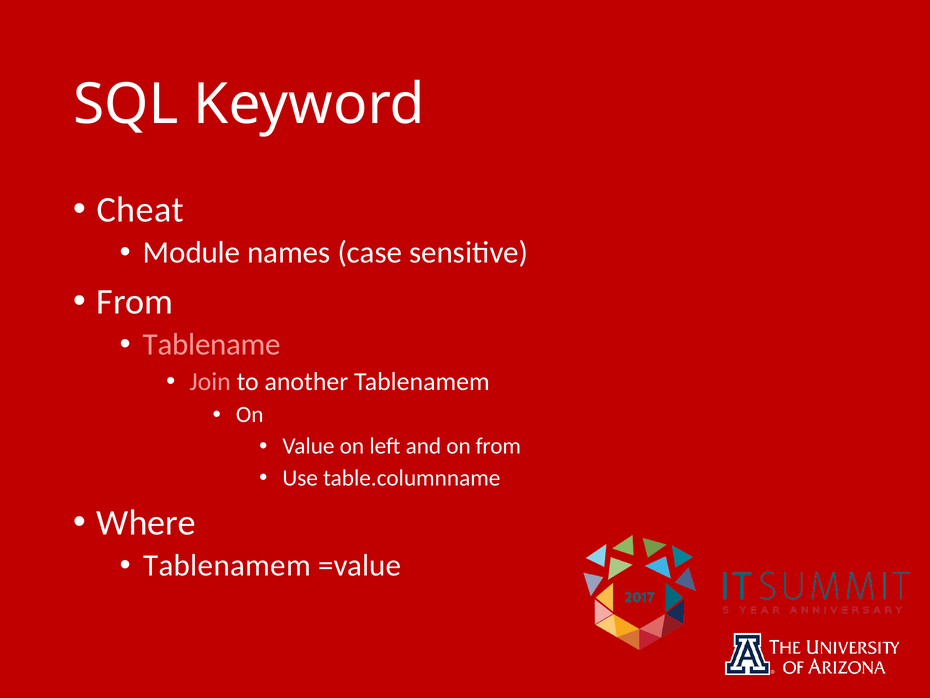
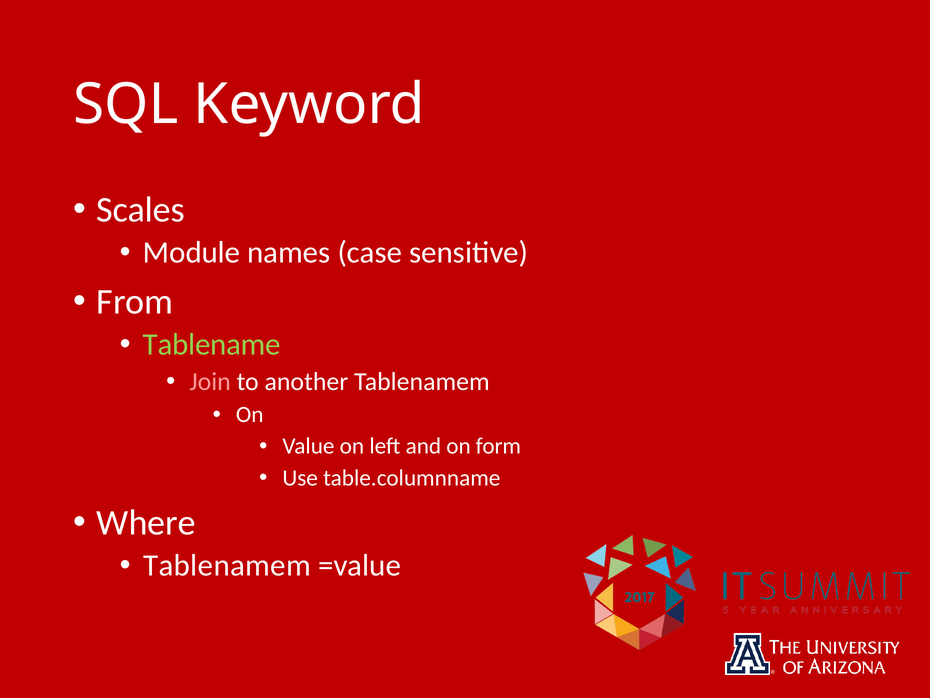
Cheat: Cheat -> Scales
Tablename colour: pink -> light green
on from: from -> form
